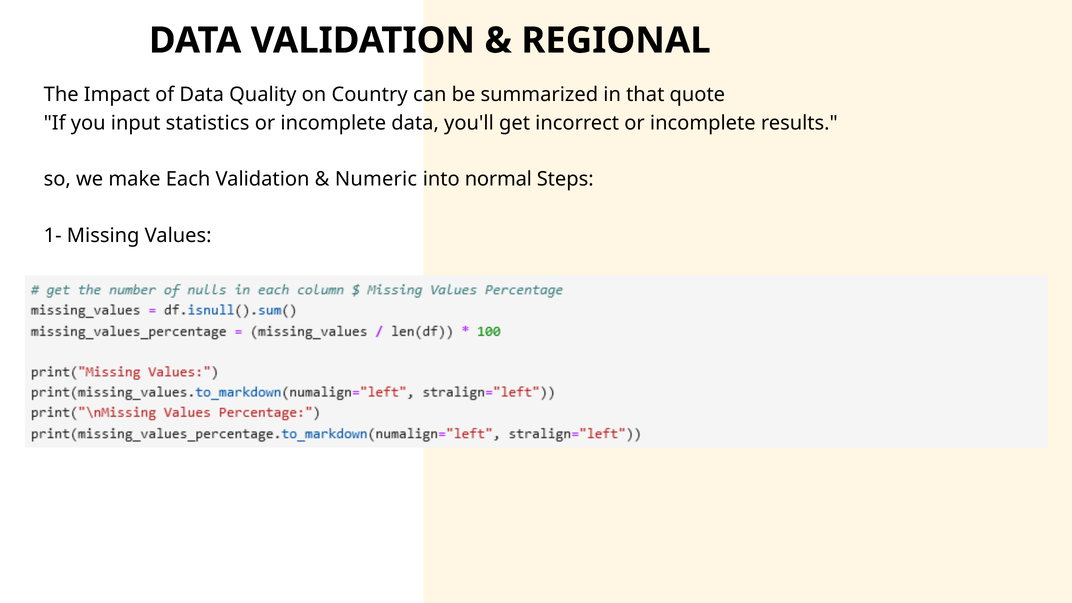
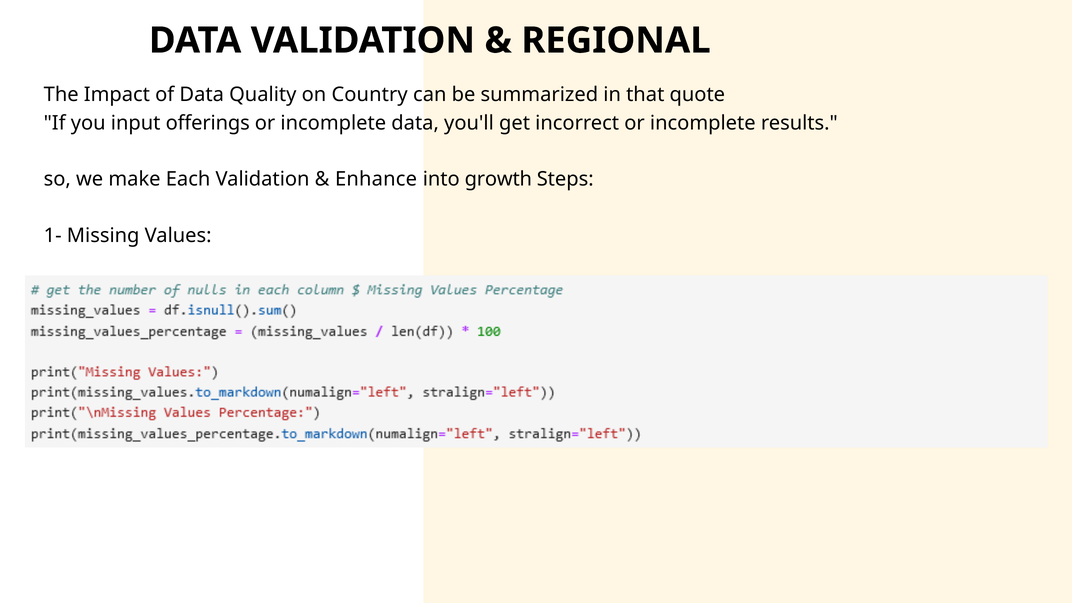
statistics: statistics -> offerings
Numeric: Numeric -> Enhance
normal: normal -> growth
